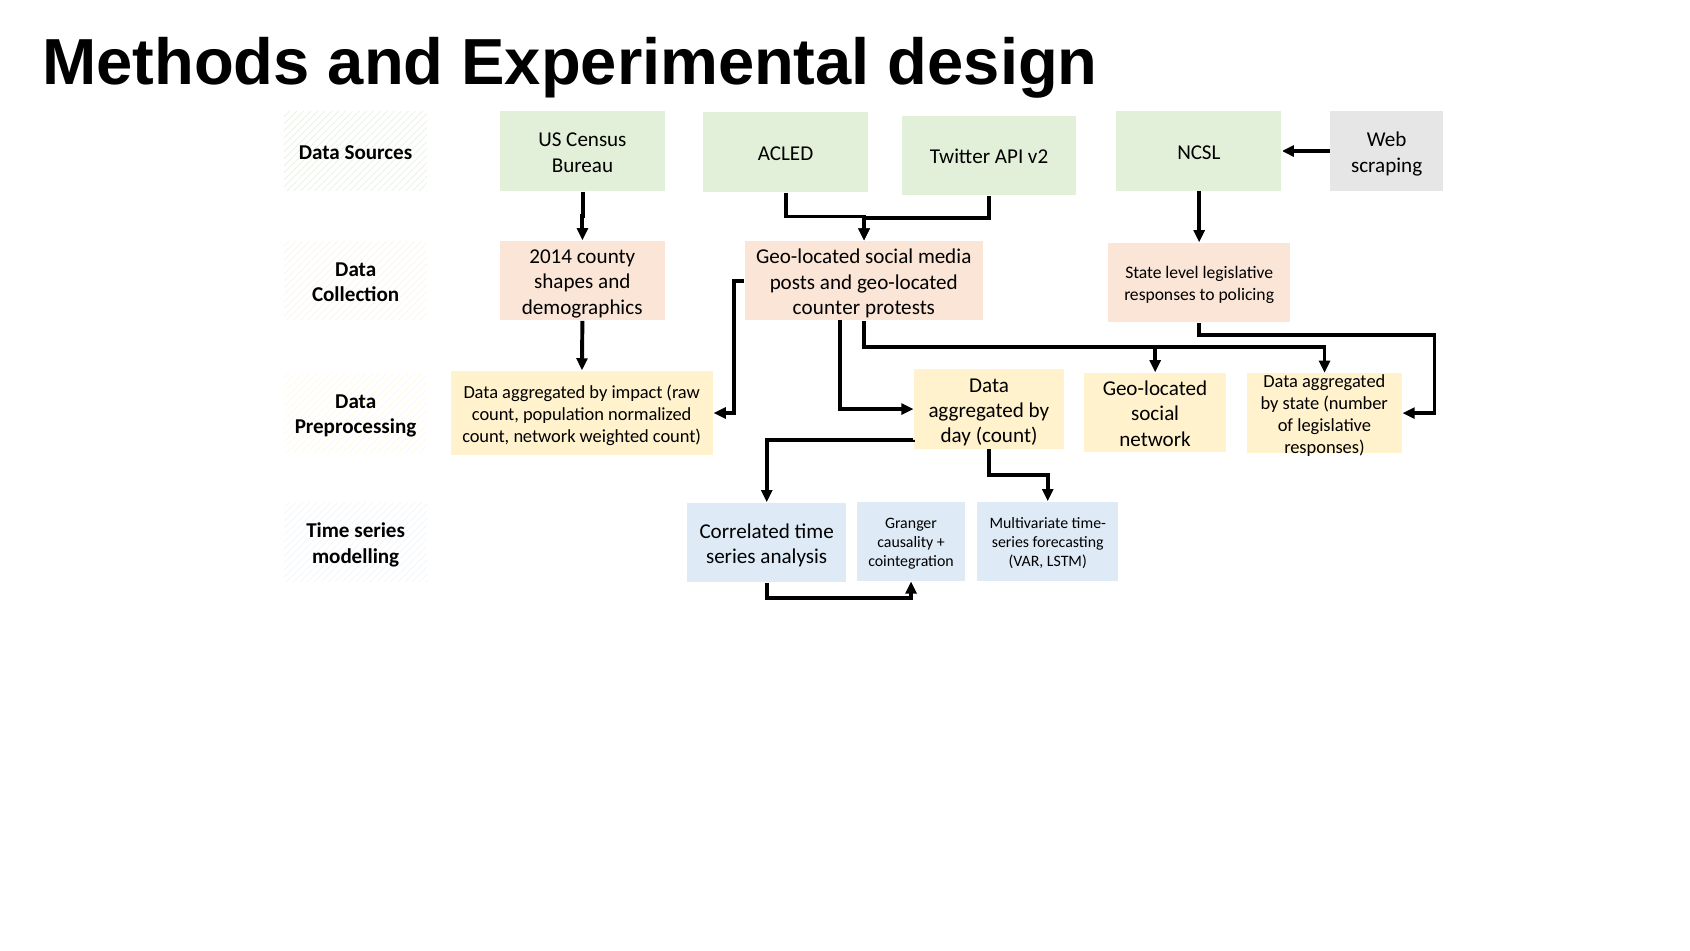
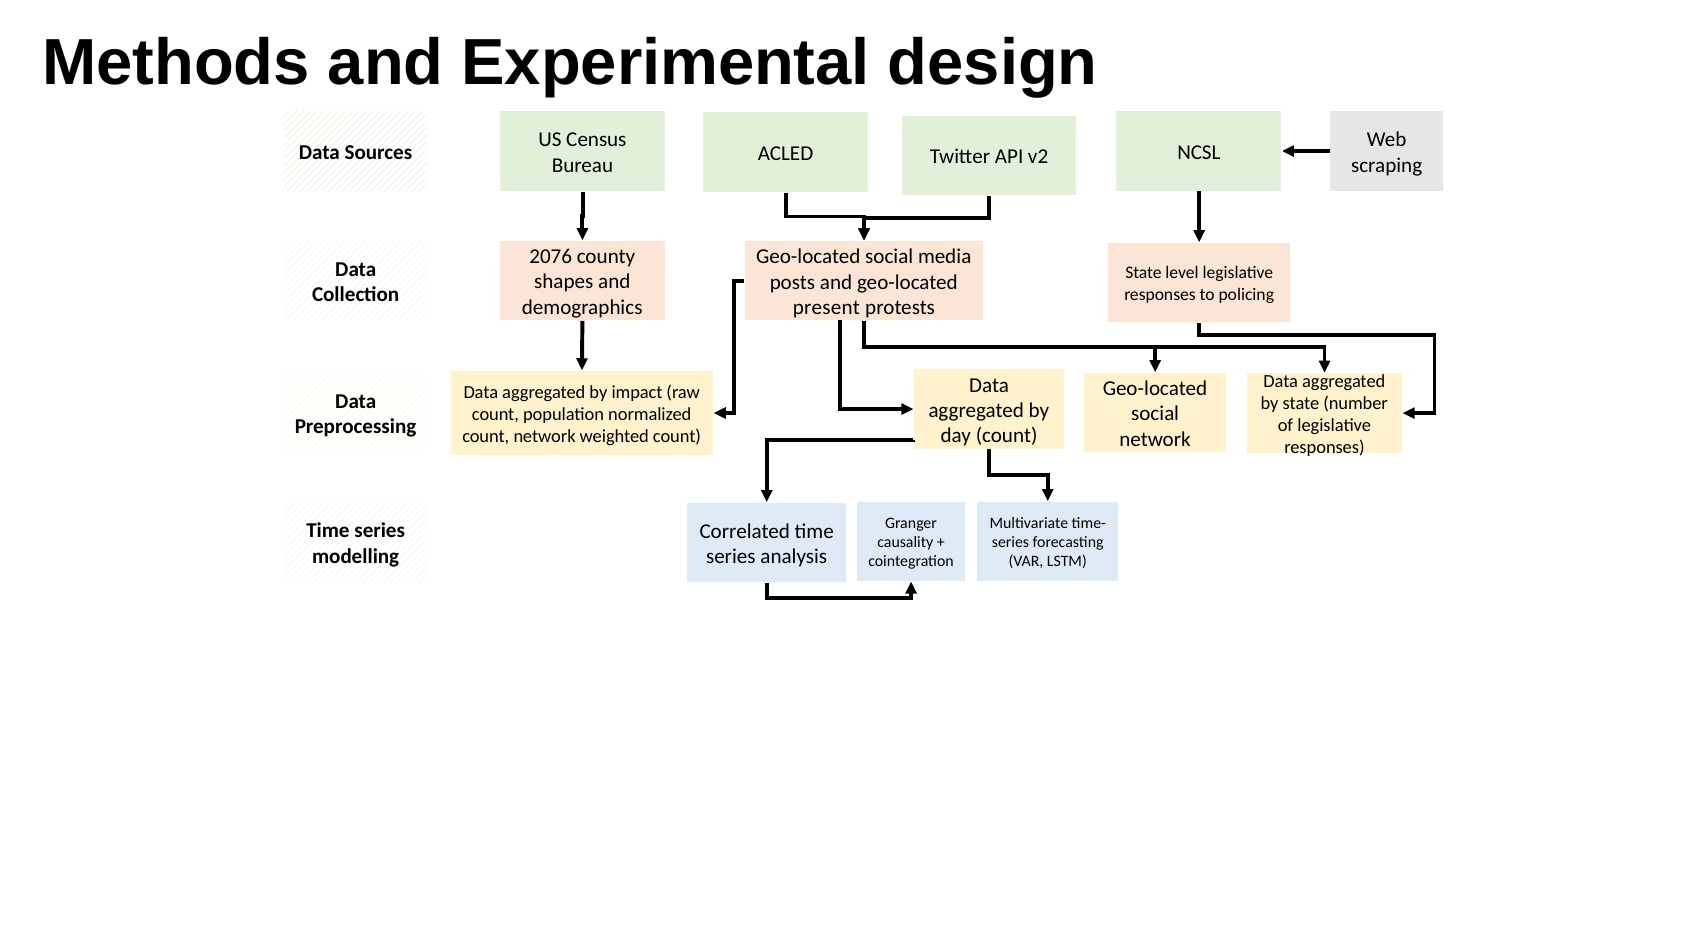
2014: 2014 -> 2076
counter: counter -> present
